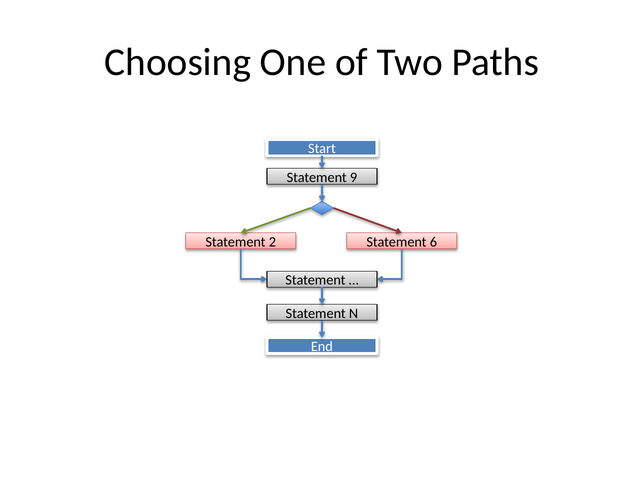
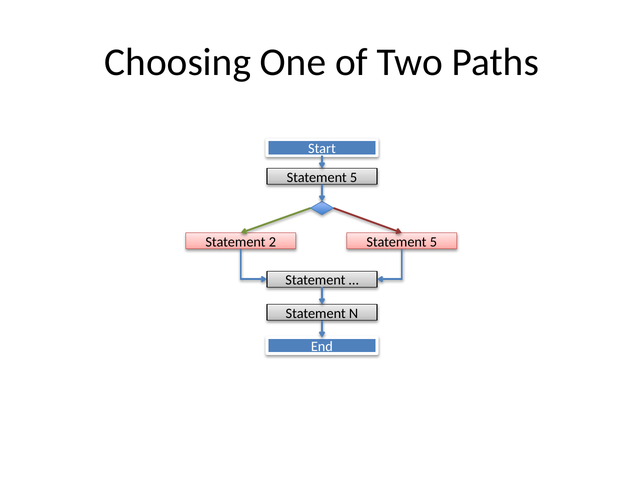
9 at (354, 177): 9 -> 5
6 at (433, 242): 6 -> 5
